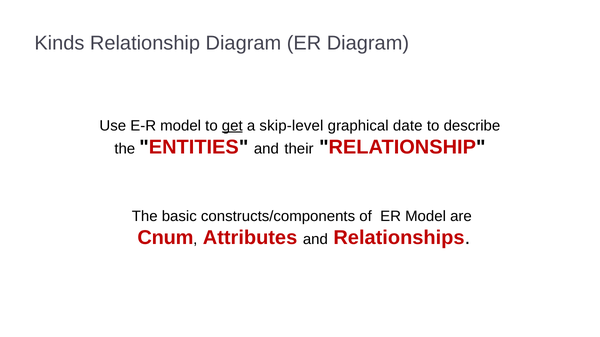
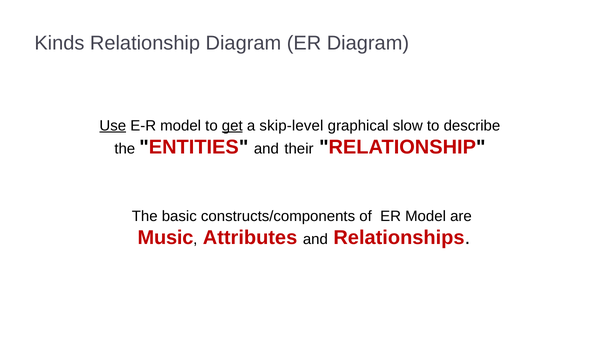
Use underline: none -> present
date: date -> slow
Cnum: Cnum -> Music
